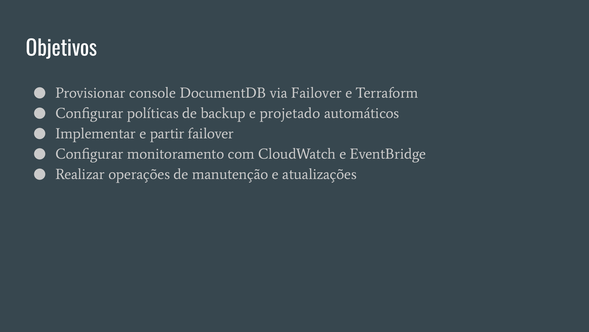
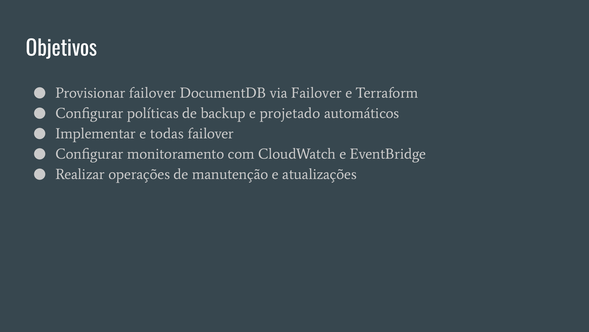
Provisionar console: console -> failover
partir: partir -> todas
